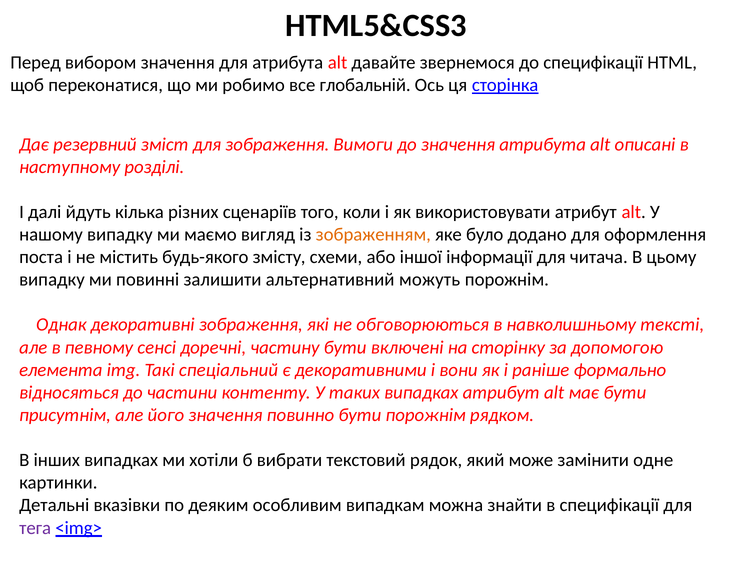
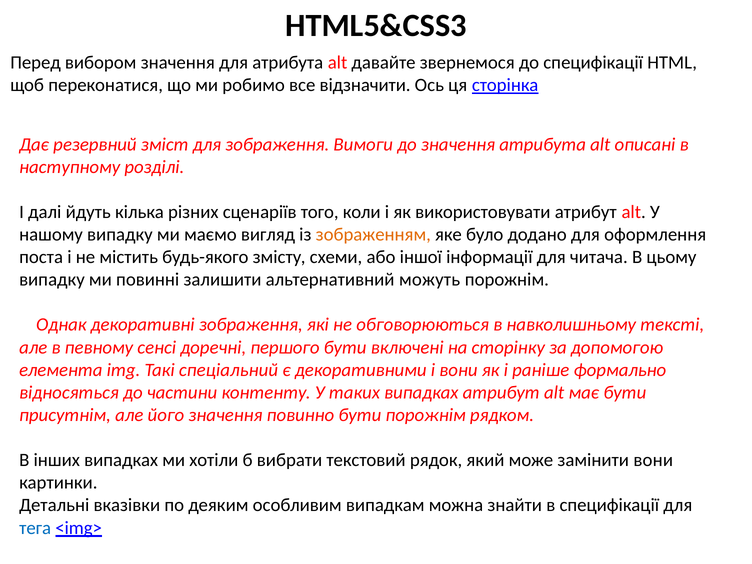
глобальній: глобальній -> відзначити
частину: частину -> першого
замінити одне: одне -> вони
тега colour: purple -> blue
